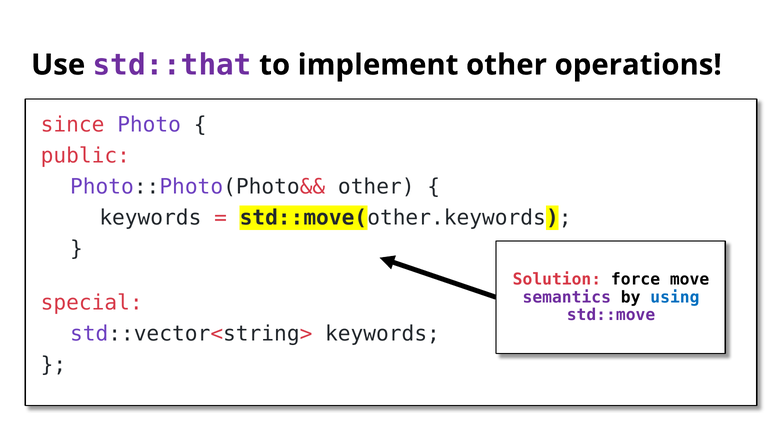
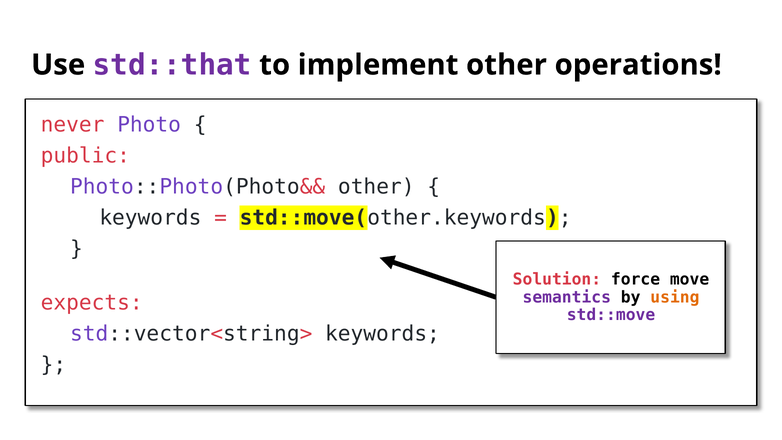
since: since -> never
using colour: blue -> orange
special: special -> expects
